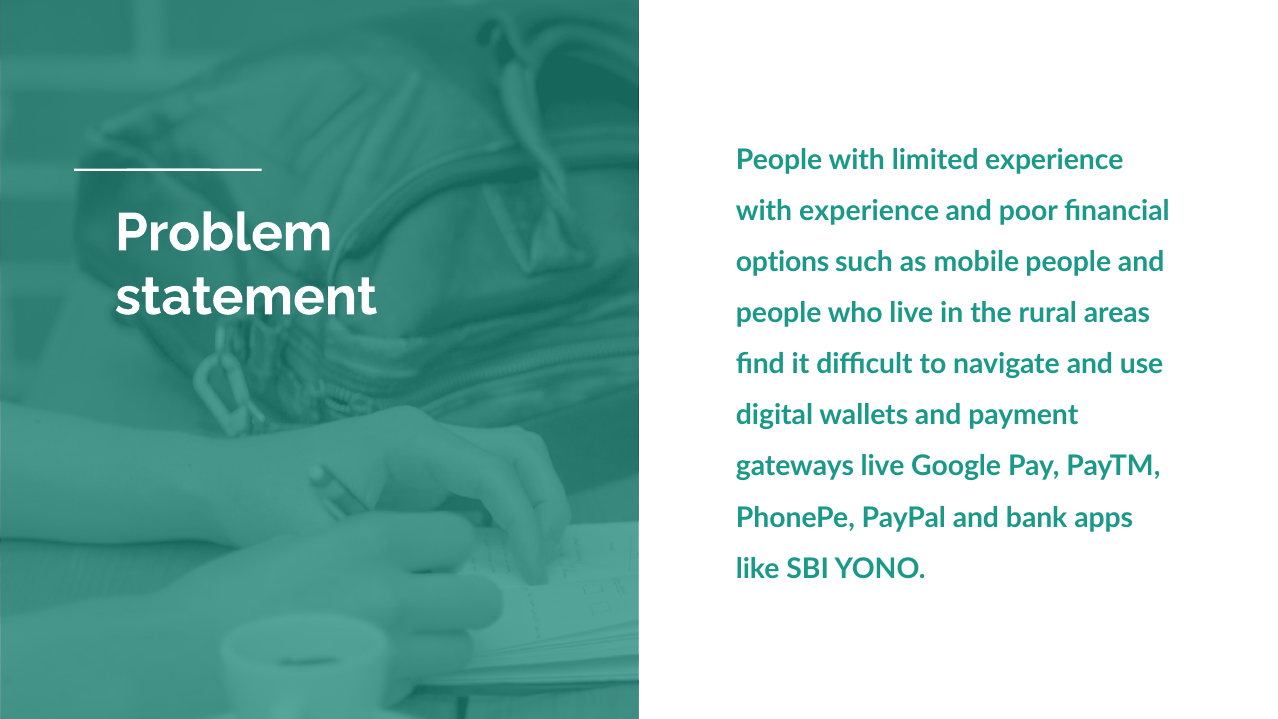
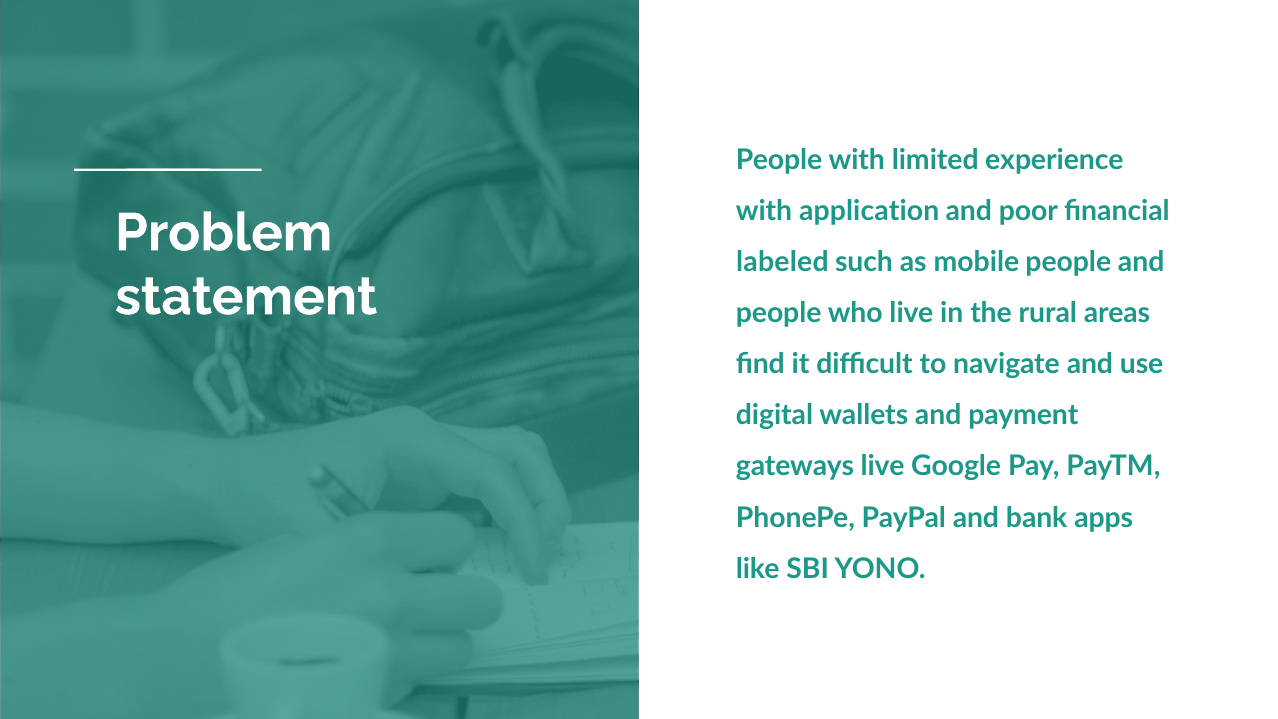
with experience: experience -> application
options: options -> labeled
